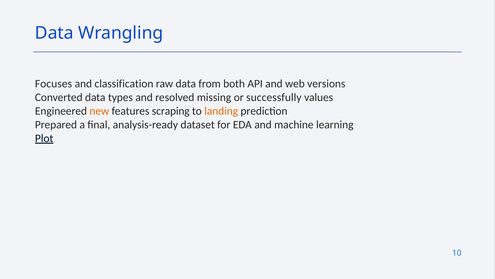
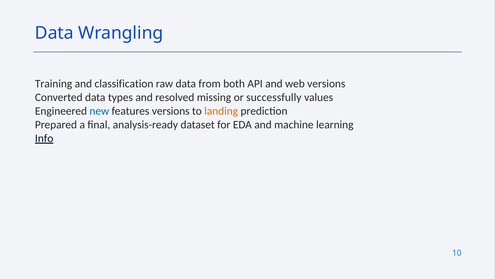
Focuses: Focuses -> Training
new colour: orange -> blue
features scraping: scraping -> versions
Plot: Plot -> Info
